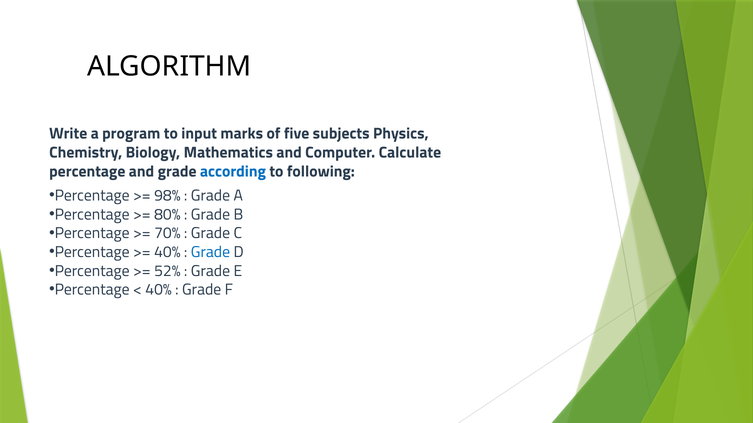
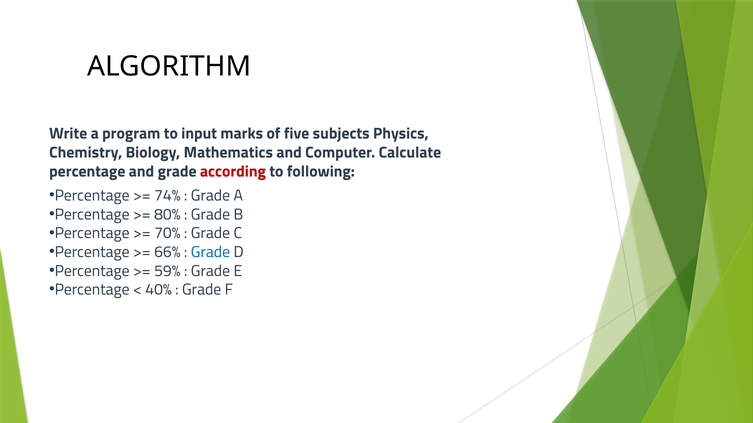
according colour: blue -> red
98%: 98% -> 74%
40% at (167, 252): 40% -> 66%
52%: 52% -> 59%
